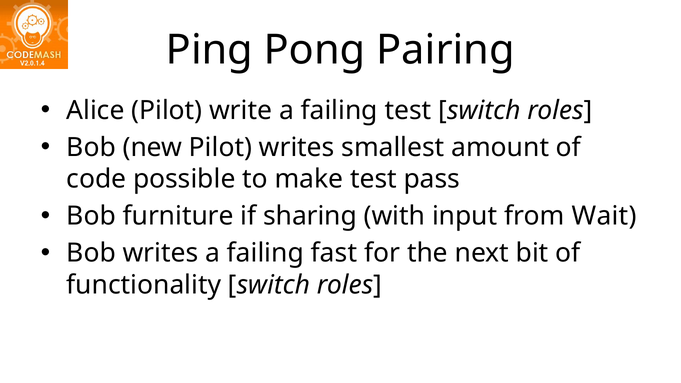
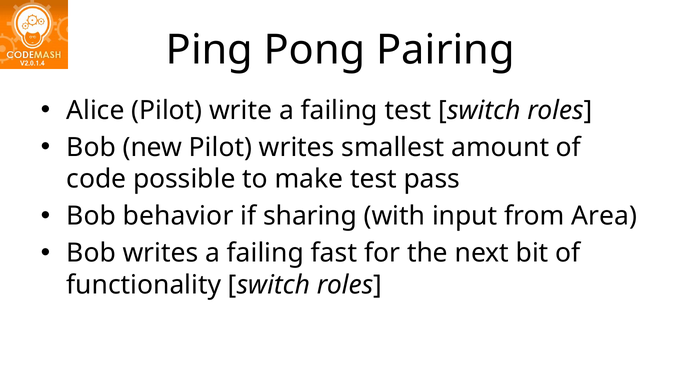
furniture: furniture -> behavior
Wait: Wait -> Area
